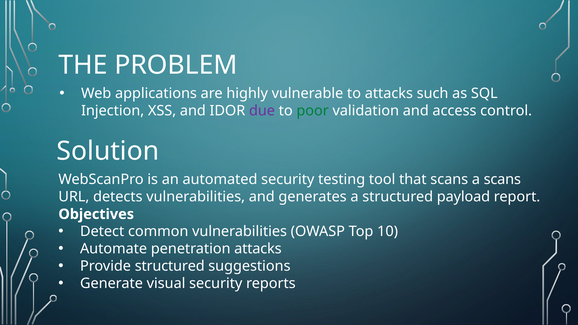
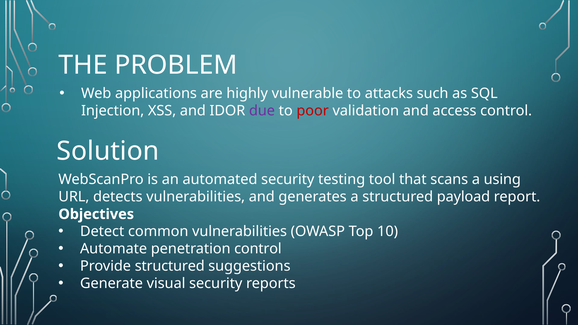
poor colour: green -> red
a scans: scans -> using
penetration attacks: attacks -> control
